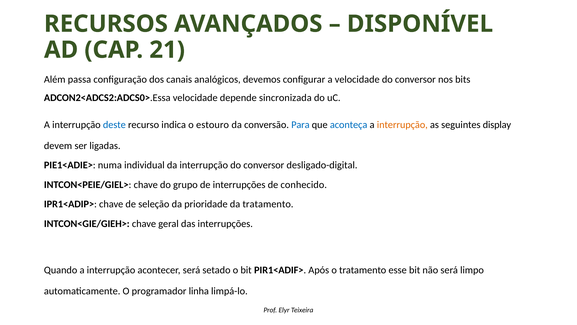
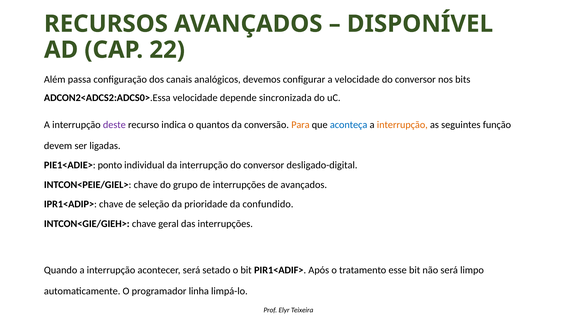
21: 21 -> 22
deste colour: blue -> purple
estouro: estouro -> quantos
Para colour: blue -> orange
display: display -> função
numa: numa -> ponto
de conhecido: conhecido -> avançados
da tratamento: tratamento -> confundido
